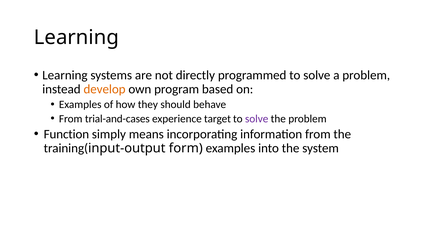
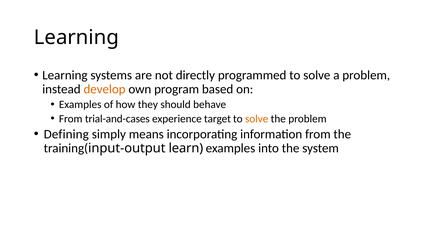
solve at (257, 119) colour: purple -> orange
Function: Function -> Defining
form: form -> learn
